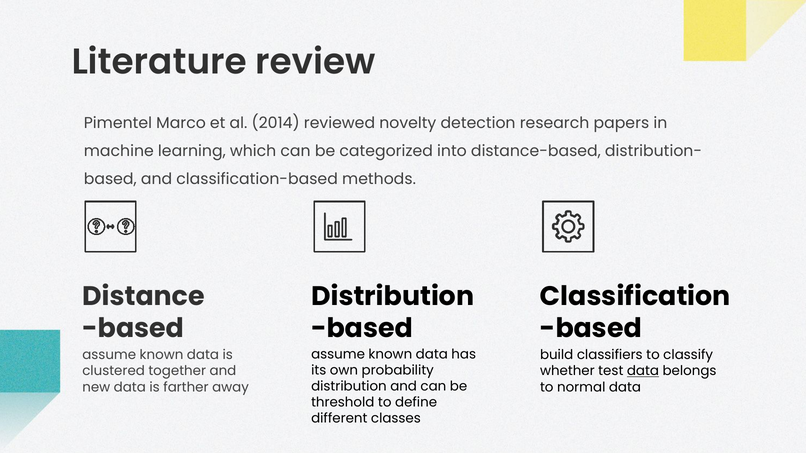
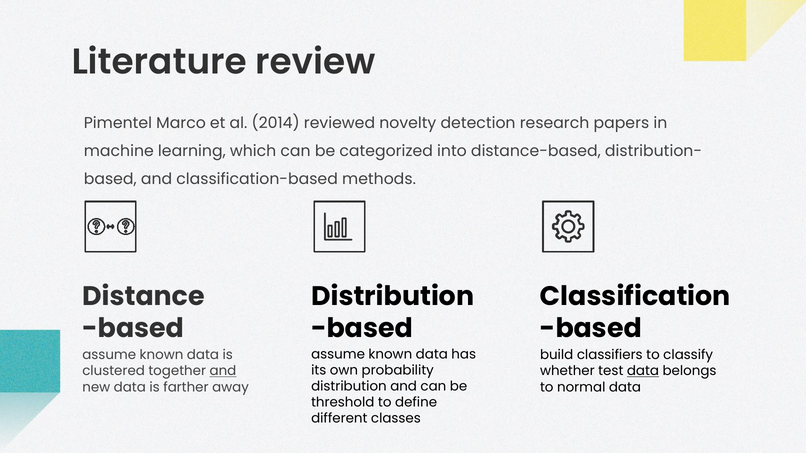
and at (223, 371) underline: none -> present
